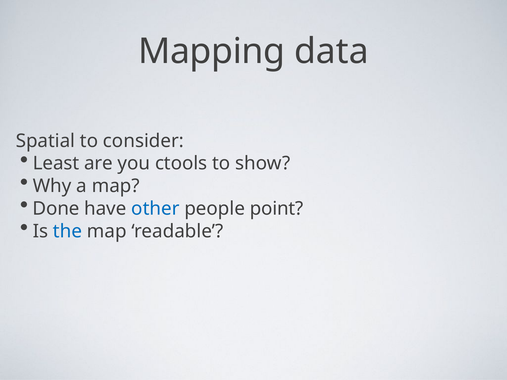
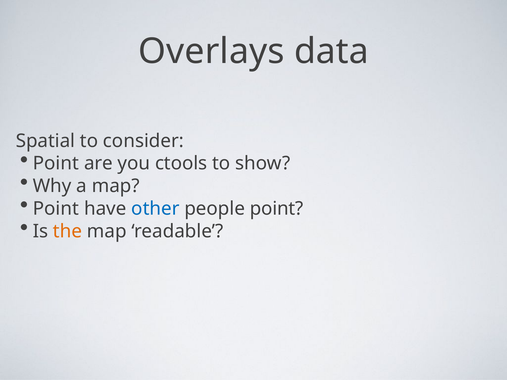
Mapping: Mapping -> Overlays
Least at (56, 164): Least -> Point
Done at (56, 209): Done -> Point
the colour: blue -> orange
